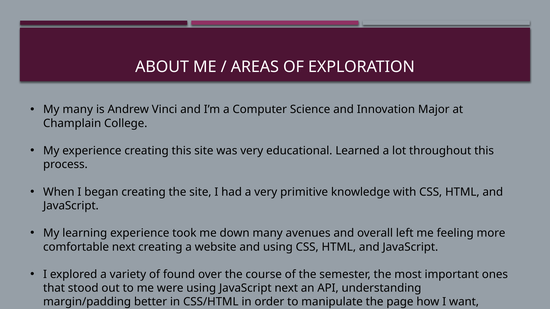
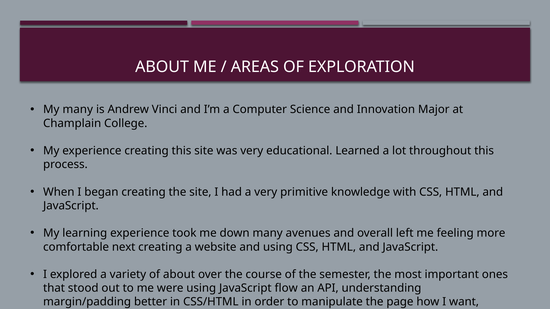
of found: found -> about
JavaScript next: next -> flow
